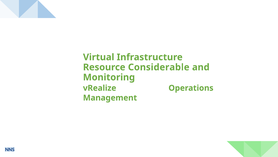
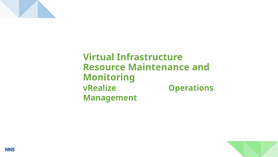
Considerable: Considerable -> Maintenance
